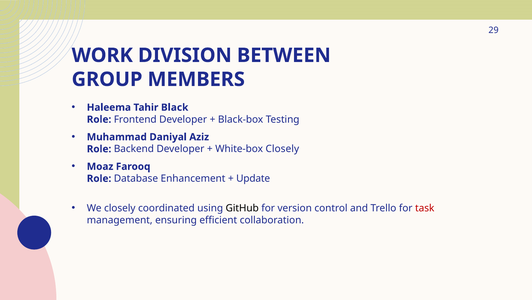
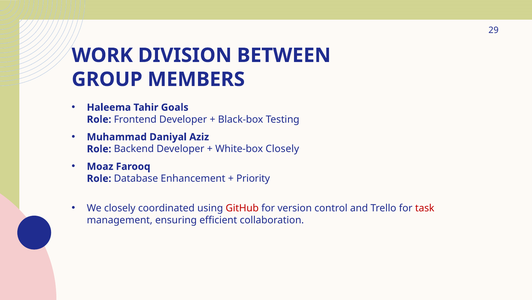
Black: Black -> Goals
Update: Update -> Priority
GitHub colour: black -> red
